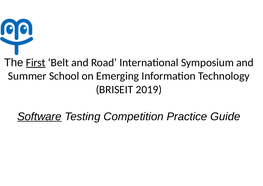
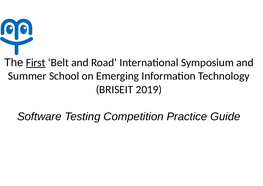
Software underline: present -> none
